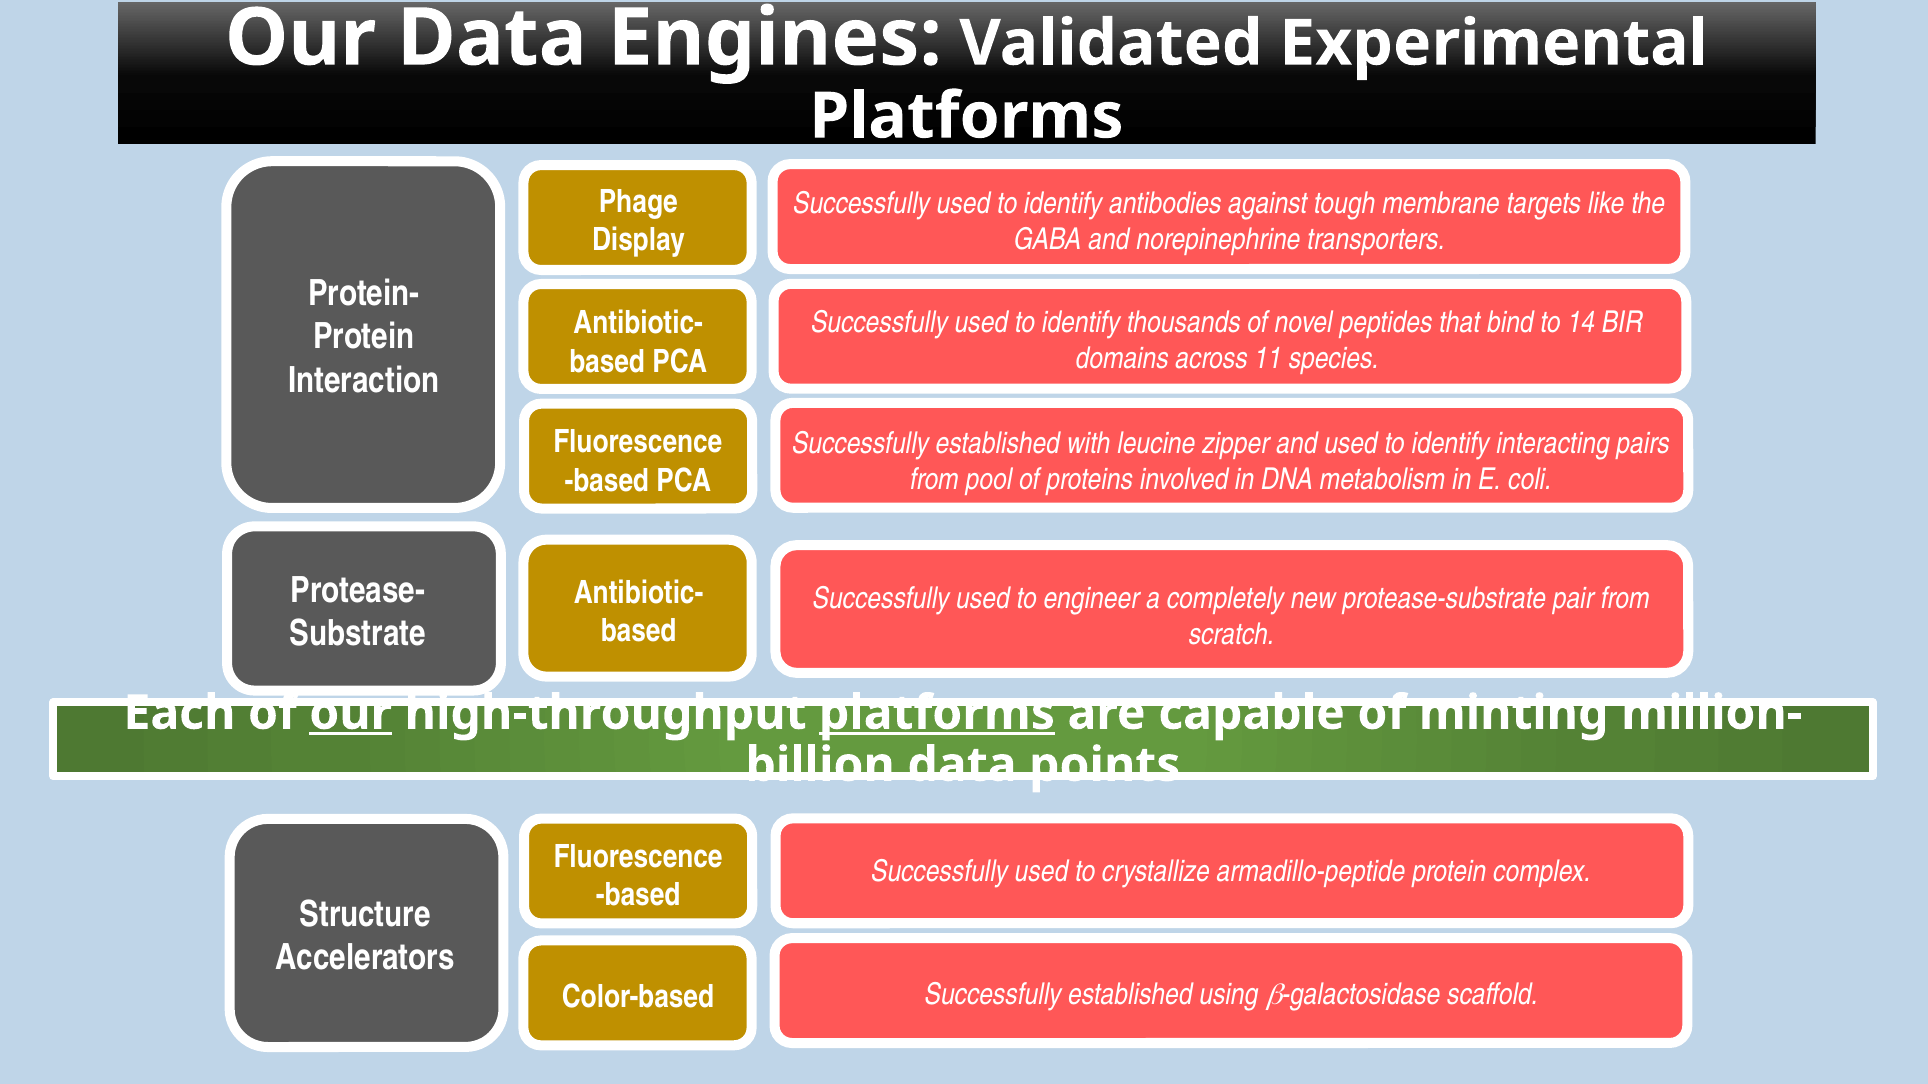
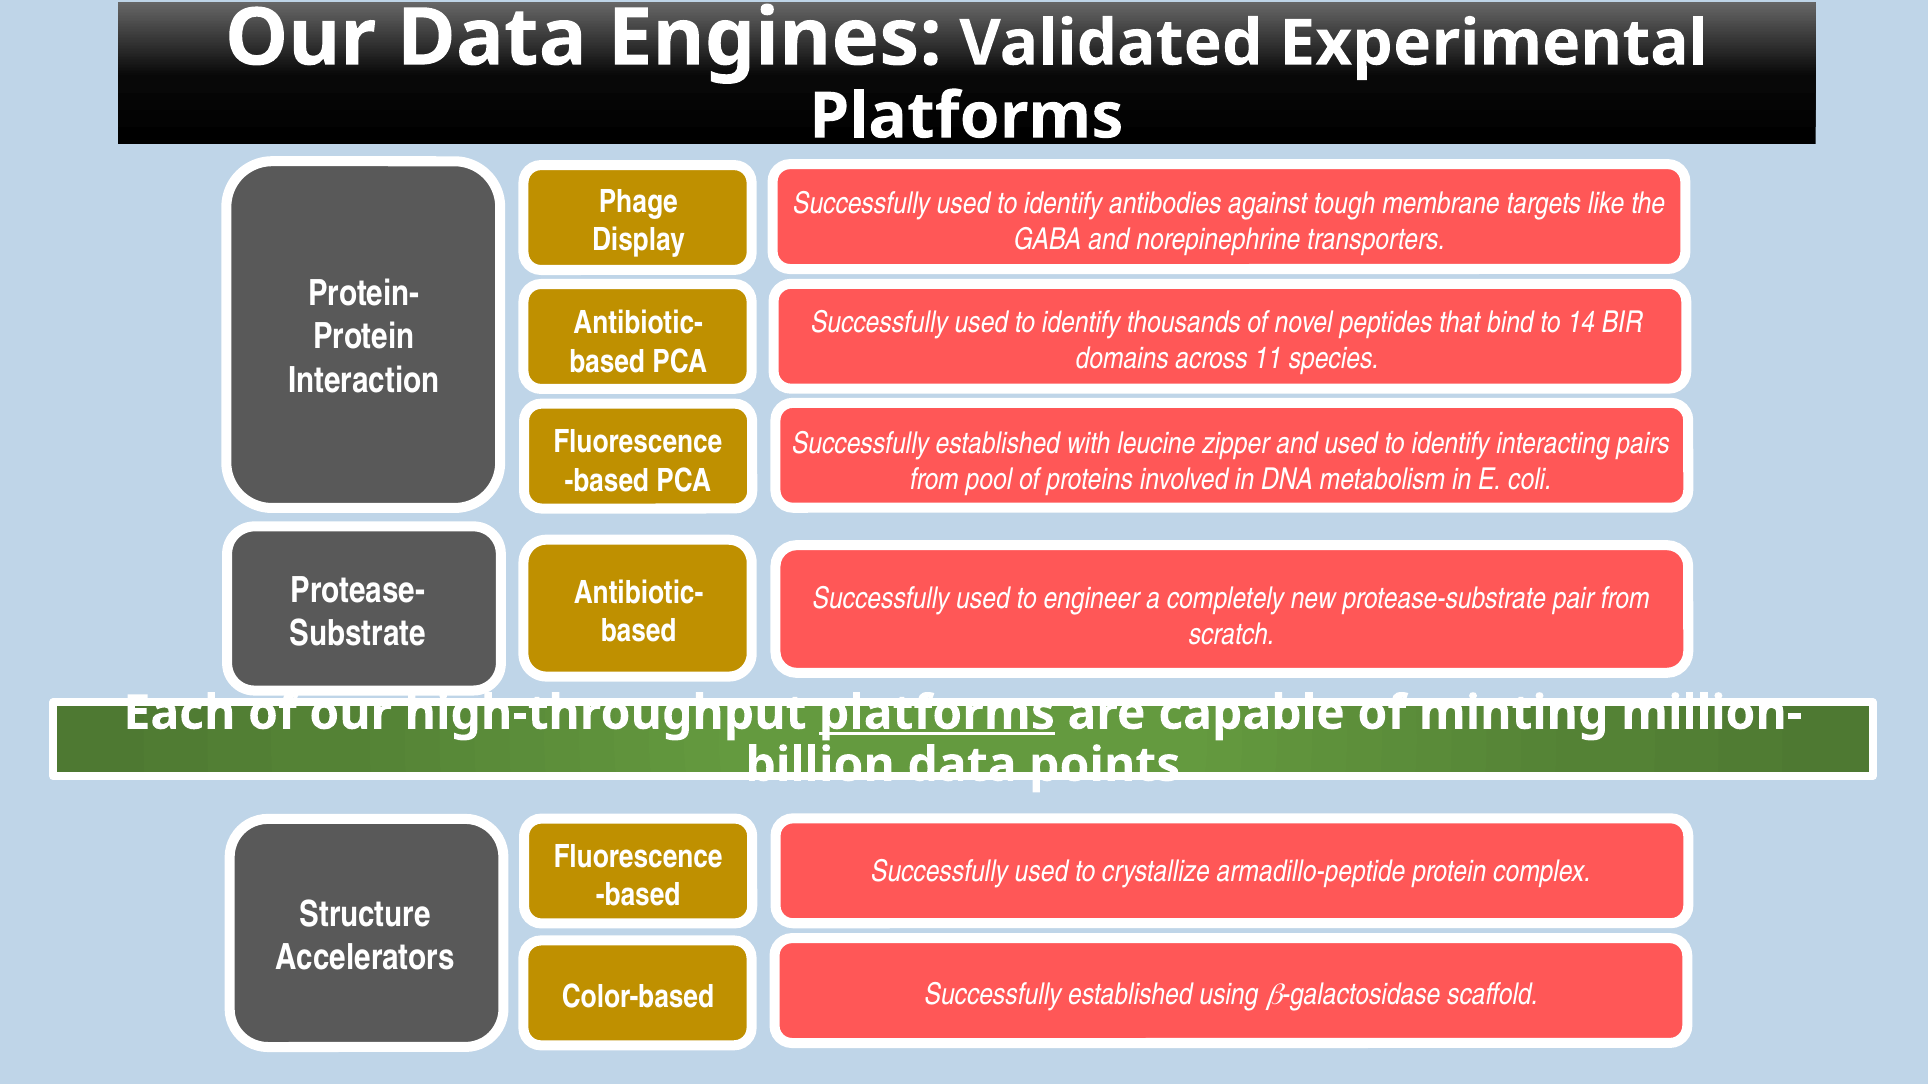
our at (351, 713) underline: present -> none
